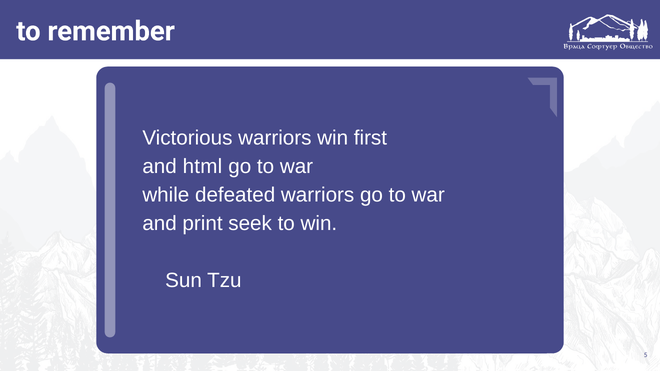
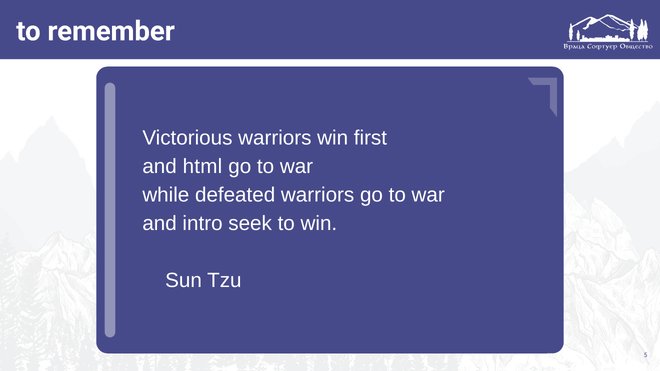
print: print -> intro
